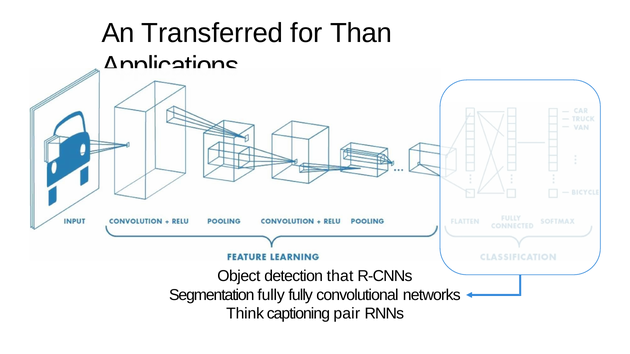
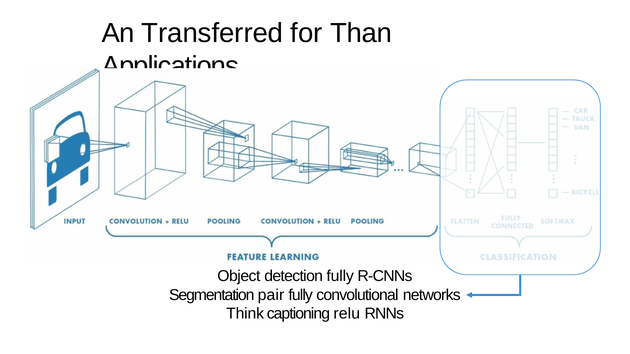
detection that: that -> fully
Segmentation fully: fully -> pair
pair: pair -> relu
